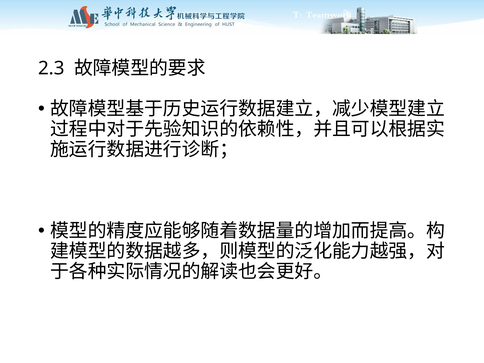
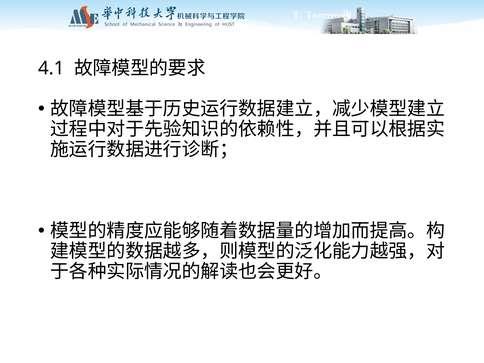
2.3: 2.3 -> 4.1
